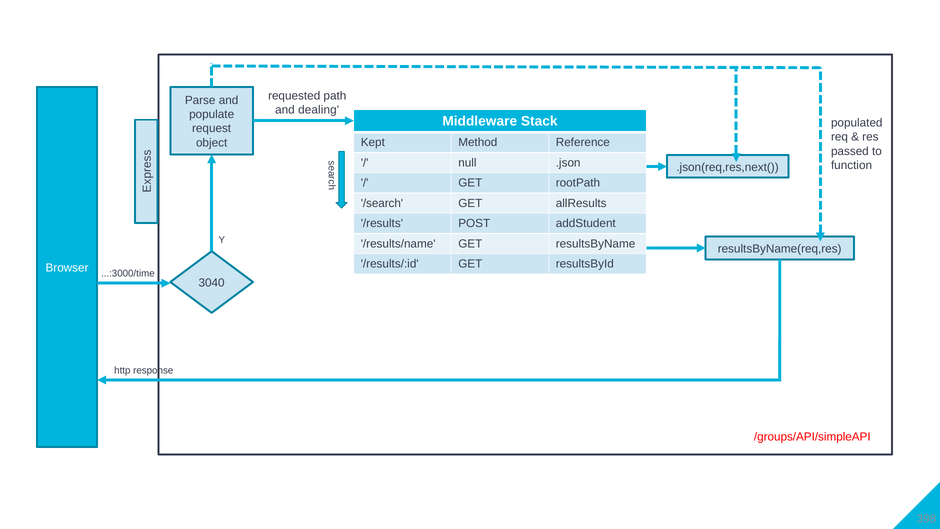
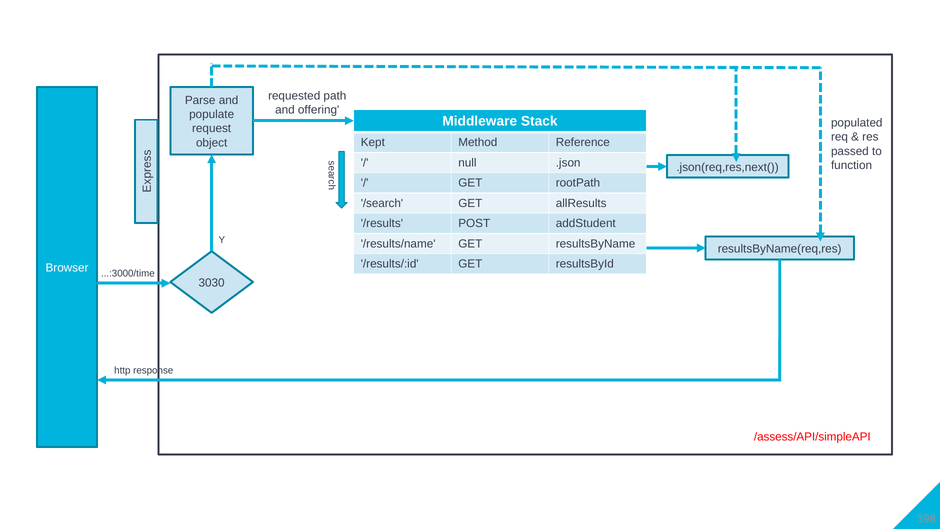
dealing: dealing -> offering
3040: 3040 -> 3030
/groups/API/simpleAPI: /groups/API/simpleAPI -> /assess/API/simpleAPI
